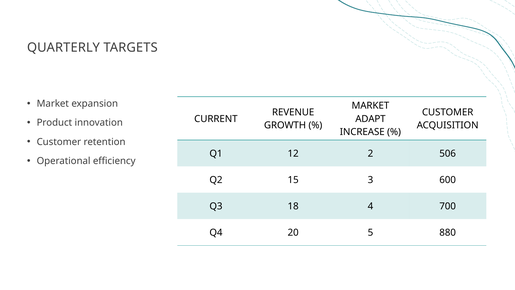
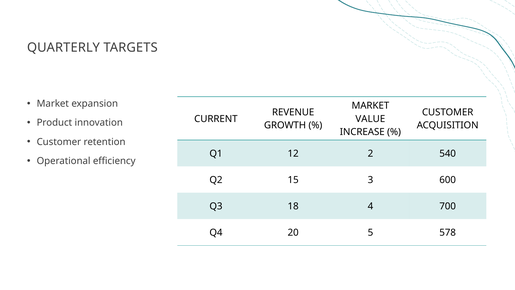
ADAPT: ADAPT -> VALUE
506: 506 -> 540
880: 880 -> 578
